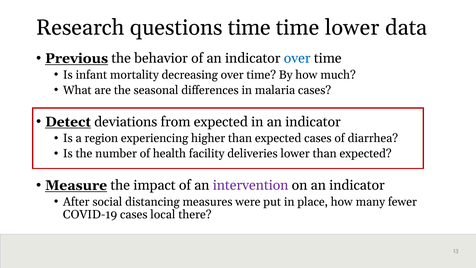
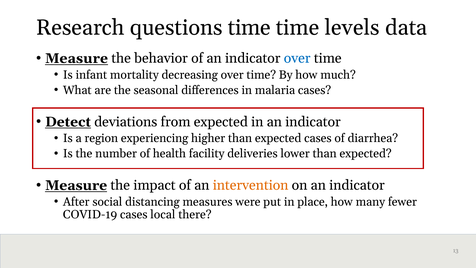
time lower: lower -> levels
Previous at (77, 58): Previous -> Measure
intervention colour: purple -> orange
